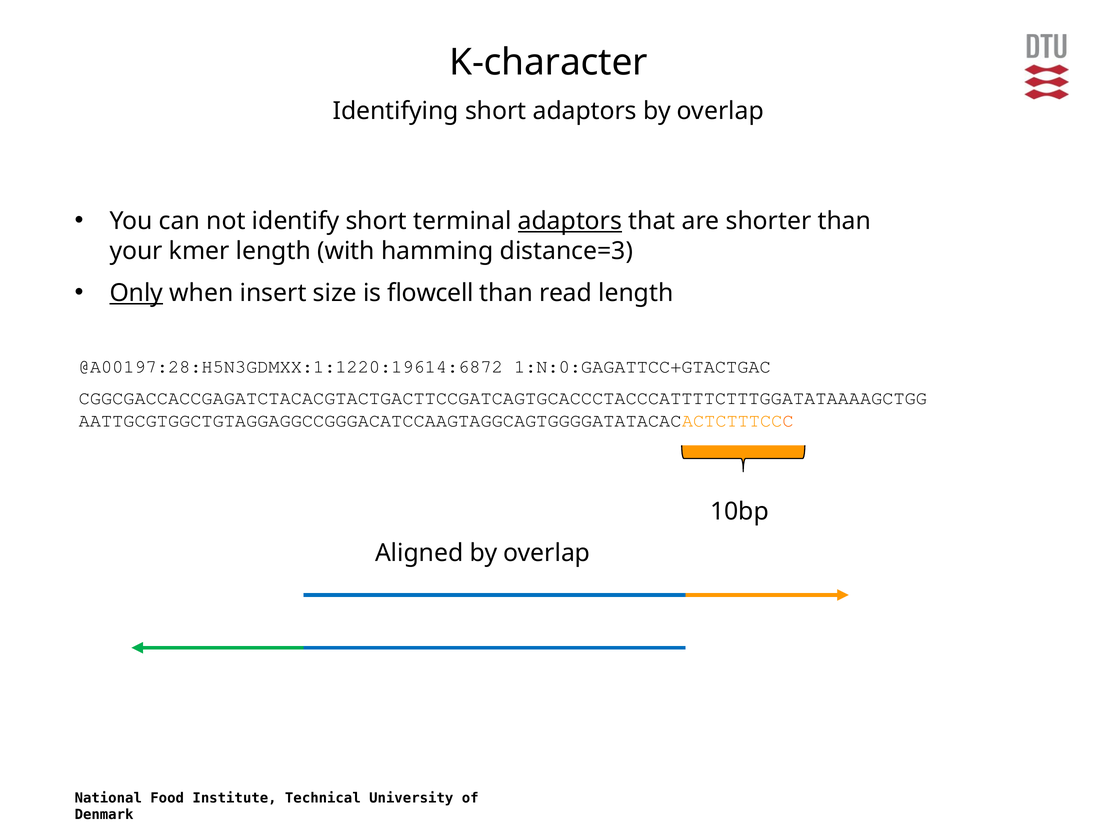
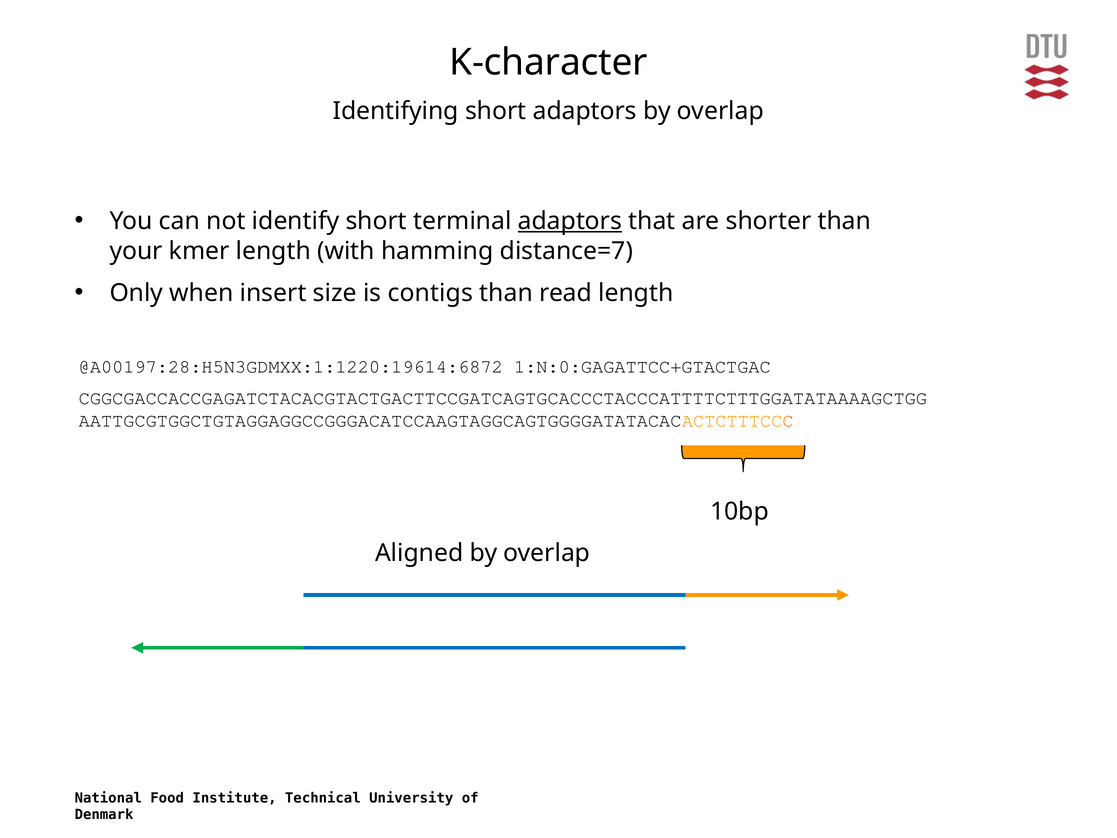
distance=3: distance=3 -> distance=7
Only underline: present -> none
flowcell: flowcell -> contigs
